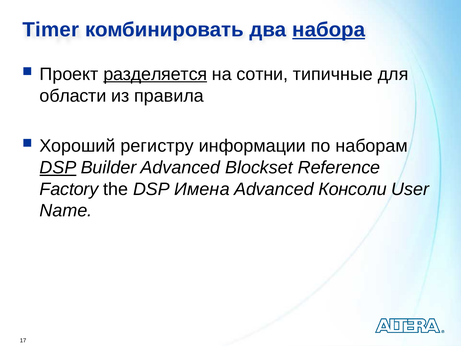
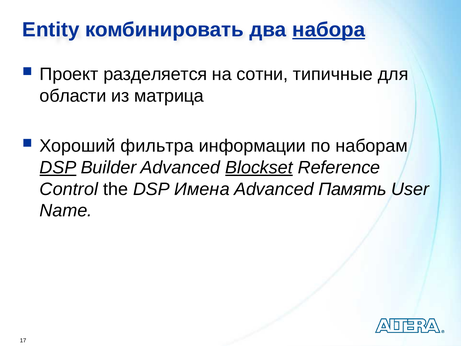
Timer: Timer -> Entity
разделяется underline: present -> none
правила: правила -> матрица
регистру: регистру -> фильтра
Blockset underline: none -> present
Factory: Factory -> Control
Консоли: Консоли -> Память
